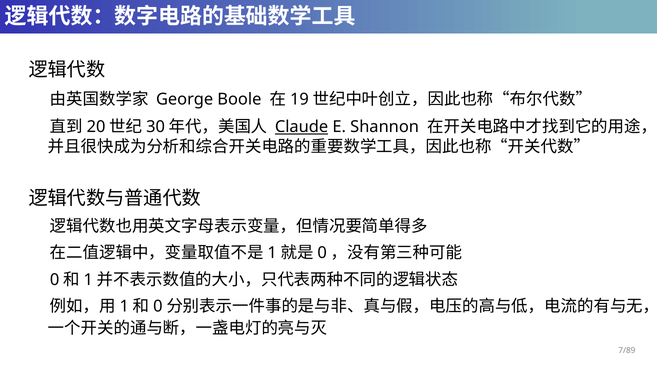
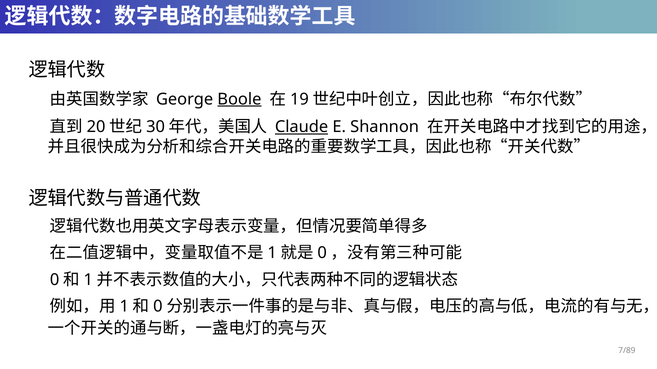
Boole underline: none -> present
